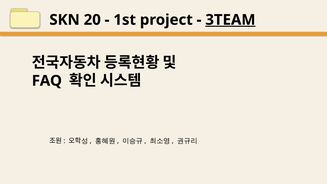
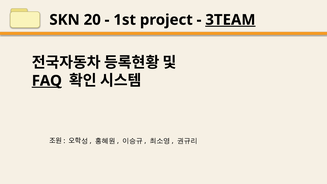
FAQ underline: none -> present
